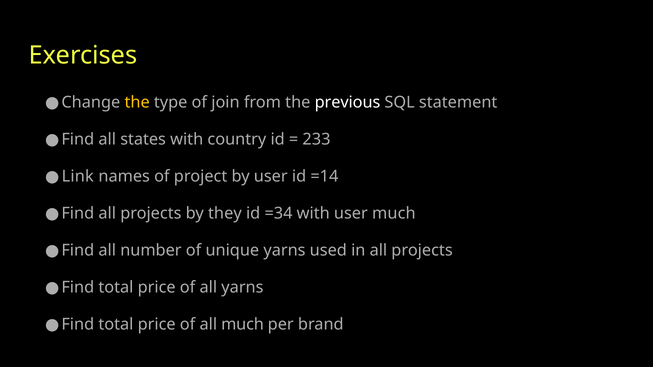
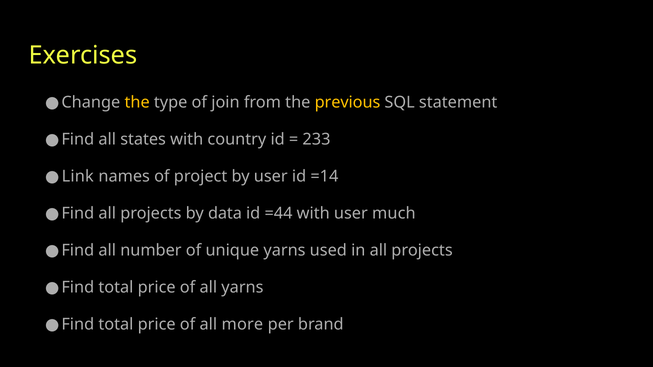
previous colour: white -> yellow
they: they -> data
=34: =34 -> =44
all much: much -> more
